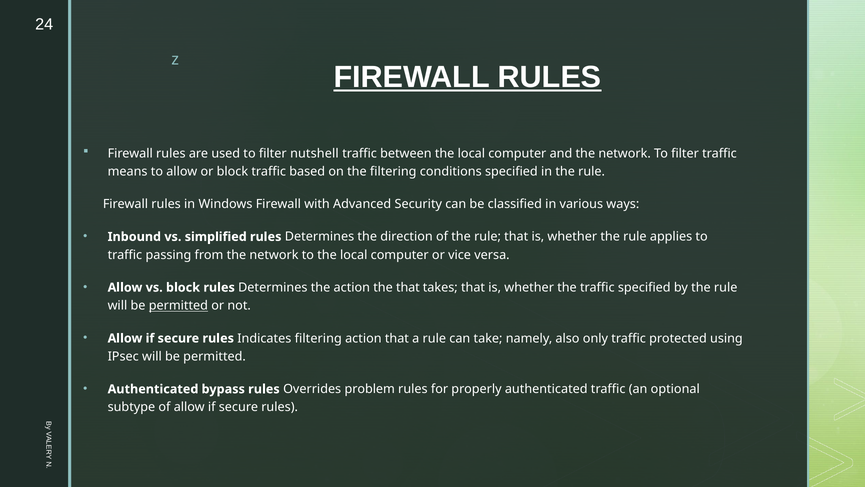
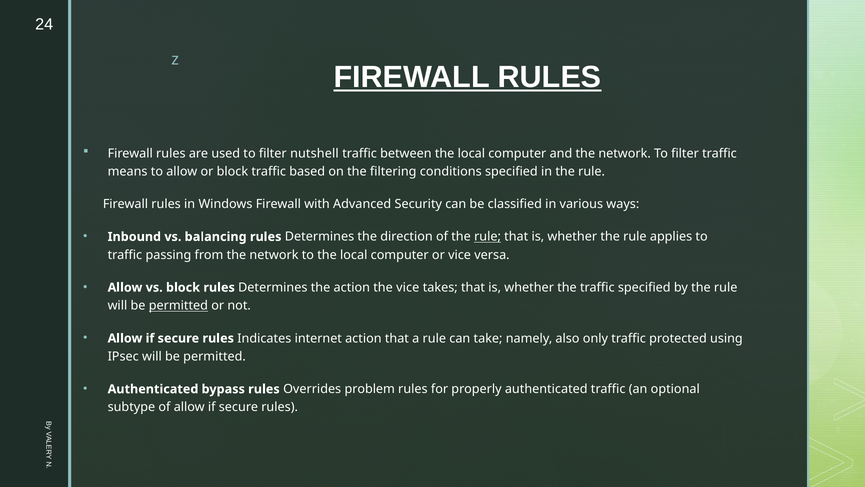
simplified: simplified -> balancing
rule at (488, 237) underline: none -> present
the that: that -> vice
Indicates filtering: filtering -> internet
